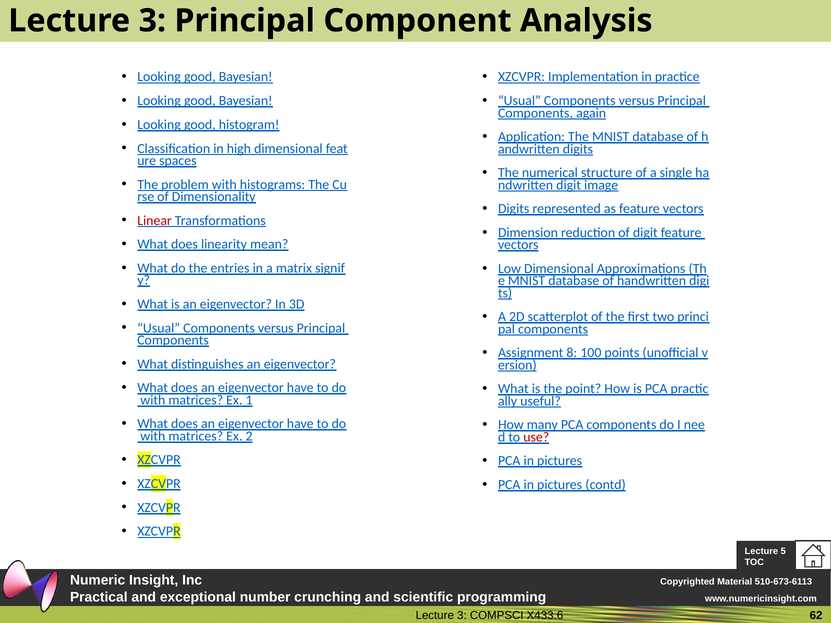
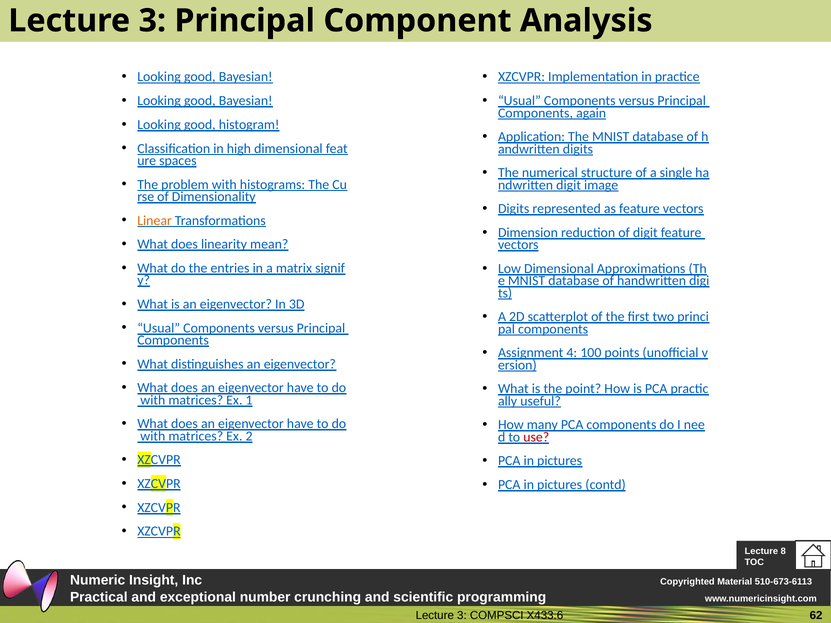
Linear colour: red -> orange
8: 8 -> 4
5: 5 -> 8
